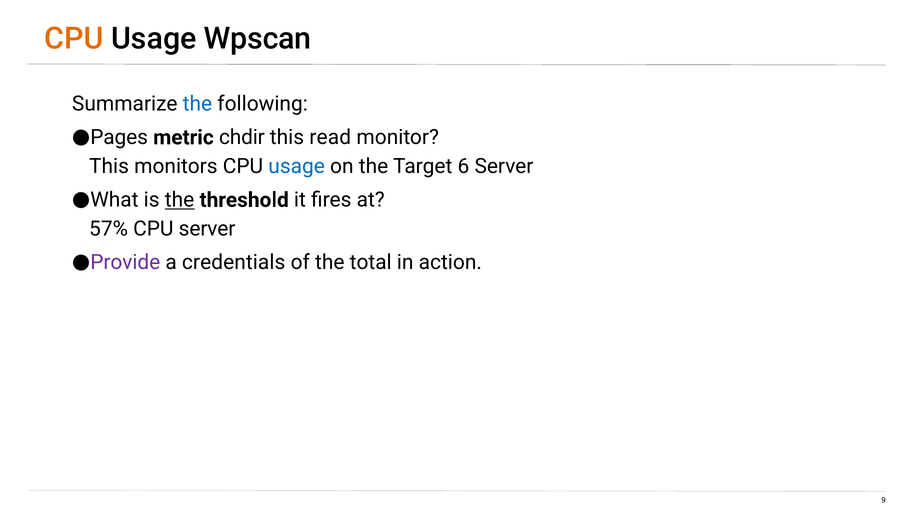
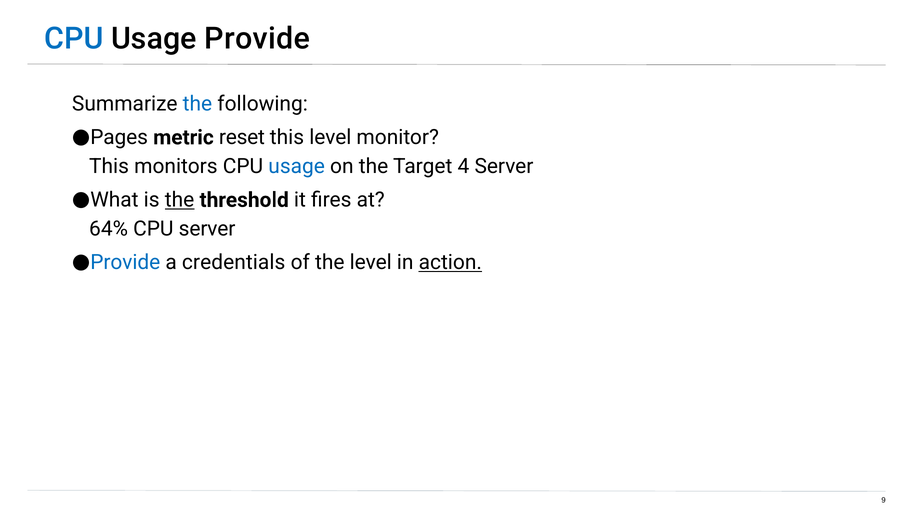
CPU at (74, 39) colour: orange -> blue
Usage Wpscan: Wpscan -> Provide
chdir: chdir -> reset
this read: read -> level
6: 6 -> 4
57%: 57% -> 64%
Provide at (125, 262) colour: purple -> blue
the total: total -> level
action underline: none -> present
